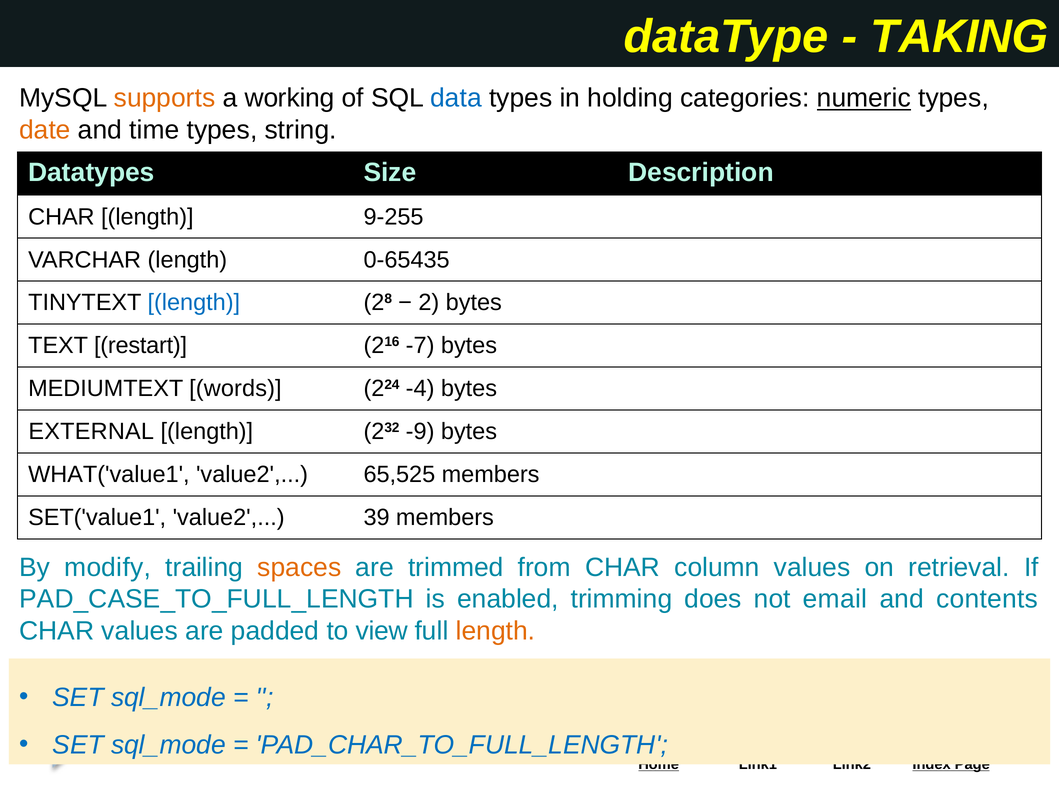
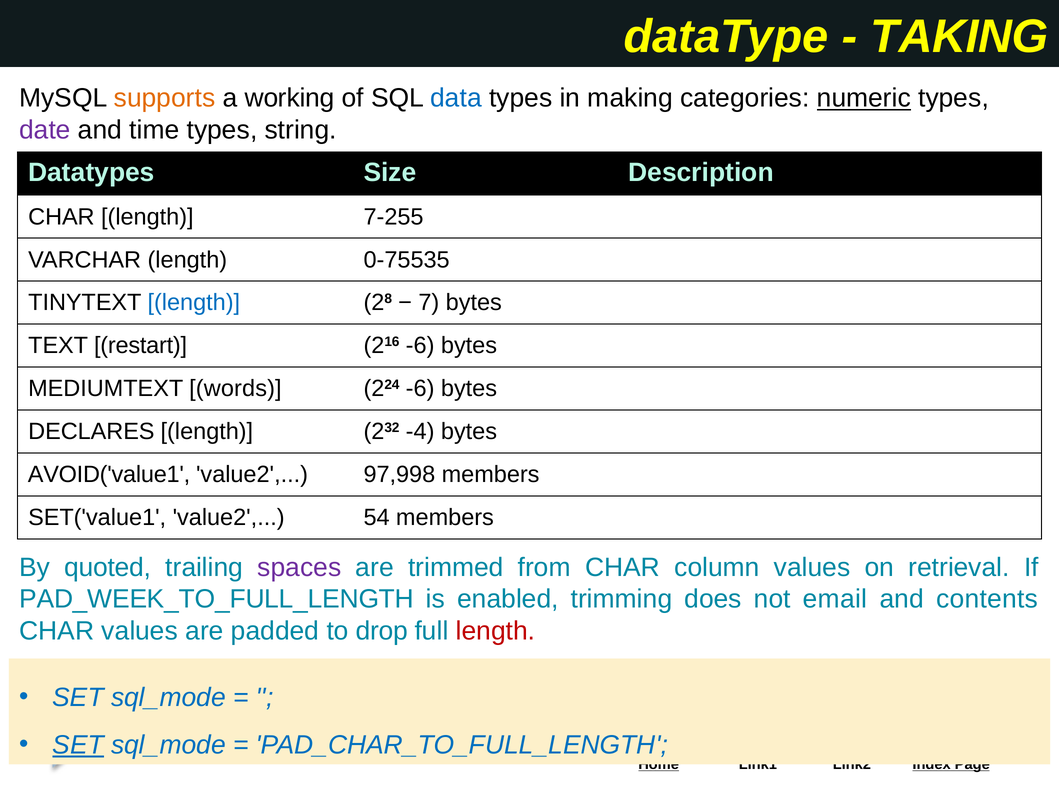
holding: holding -> making
date colour: orange -> purple
9-255: 9-255 -> 7-255
0-65435: 0-65435 -> 0-75535
2: 2 -> 7
216 -7: -7 -> -6
224 -4: -4 -> -6
EXTERNAL: EXTERNAL -> DECLARES
-9: -9 -> -4
WHAT('value1: WHAT('value1 -> AVOID('value1
65,525: 65,525 -> 97,998
39: 39 -> 54
modify: modify -> quoted
spaces colour: orange -> purple
PAD_CASE_TO_FULL_LENGTH: PAD_CASE_TO_FULL_LENGTH -> PAD_WEEK_TO_FULL_LENGTH
view: view -> drop
length at (496, 630) colour: orange -> red
SET at (78, 744) underline: none -> present
